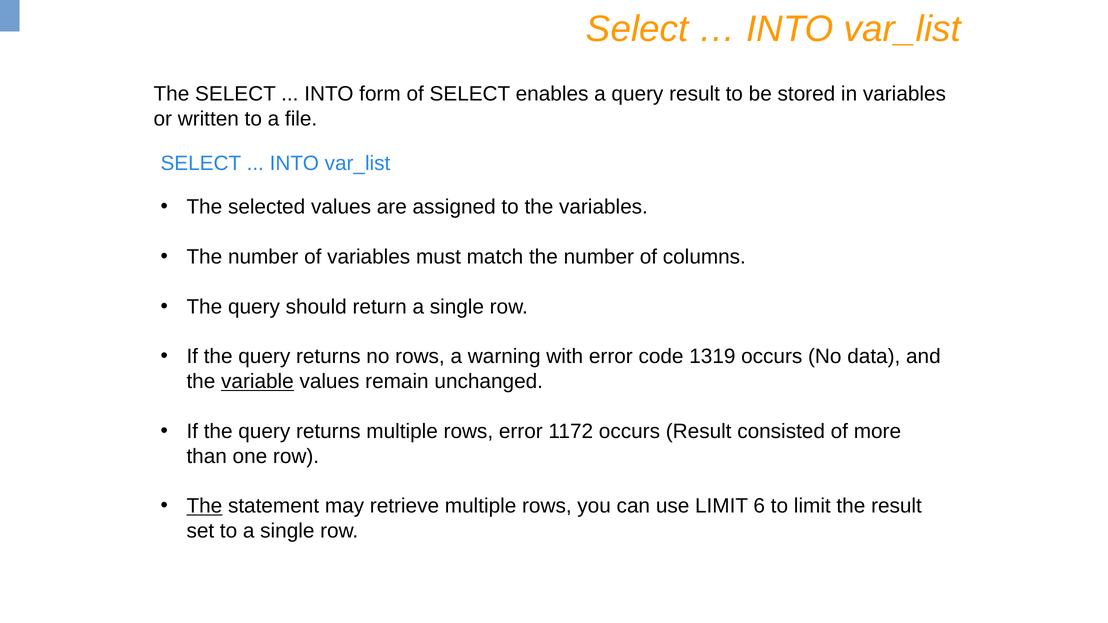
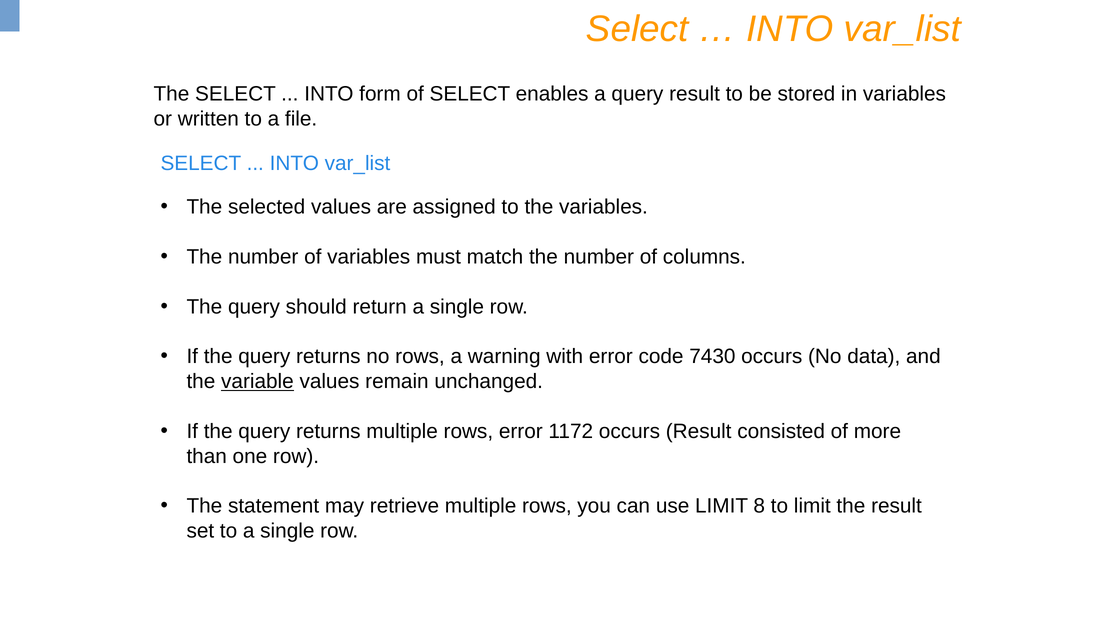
1319: 1319 -> 7430
The at (204, 506) underline: present -> none
6: 6 -> 8
